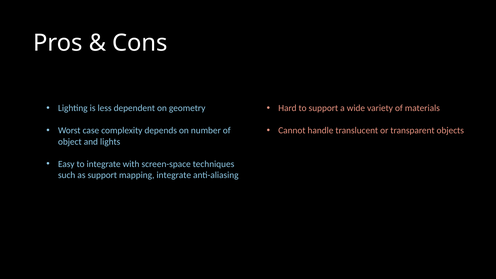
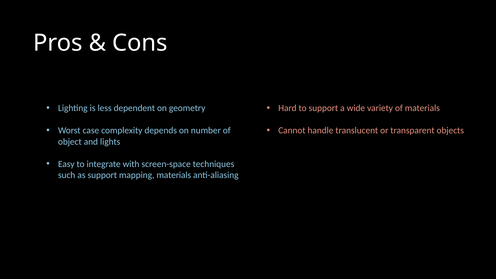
mapping integrate: integrate -> materials
